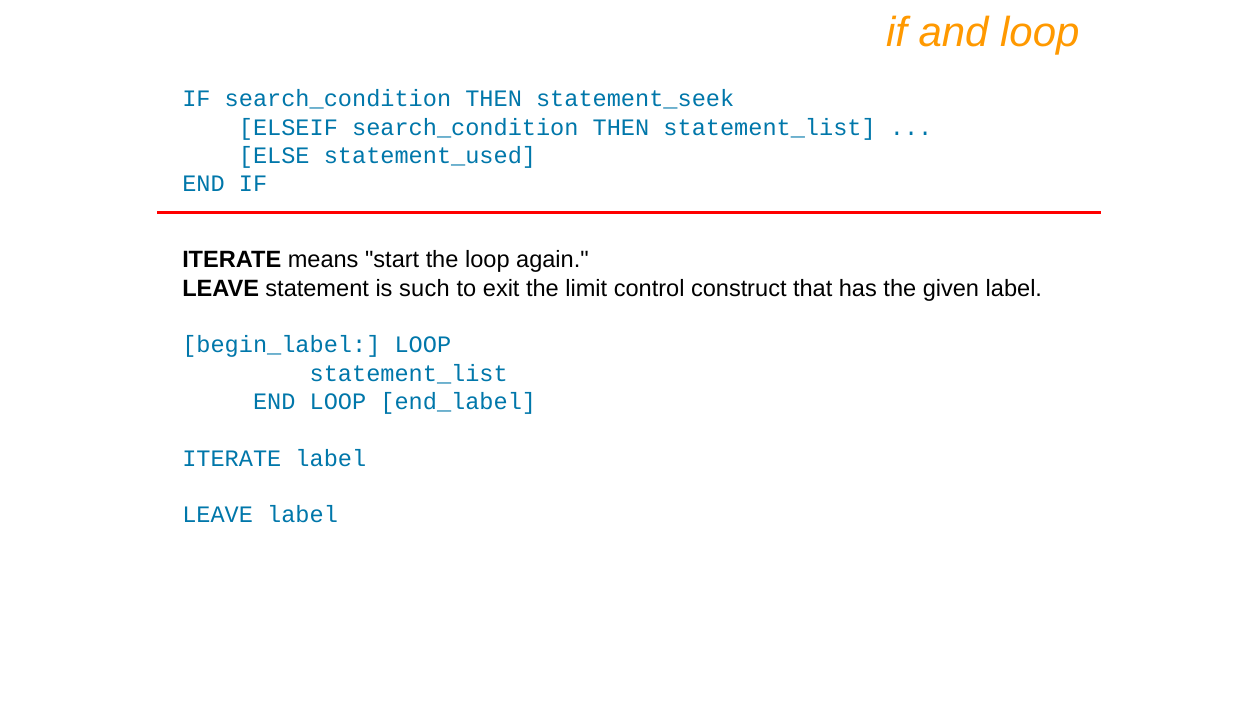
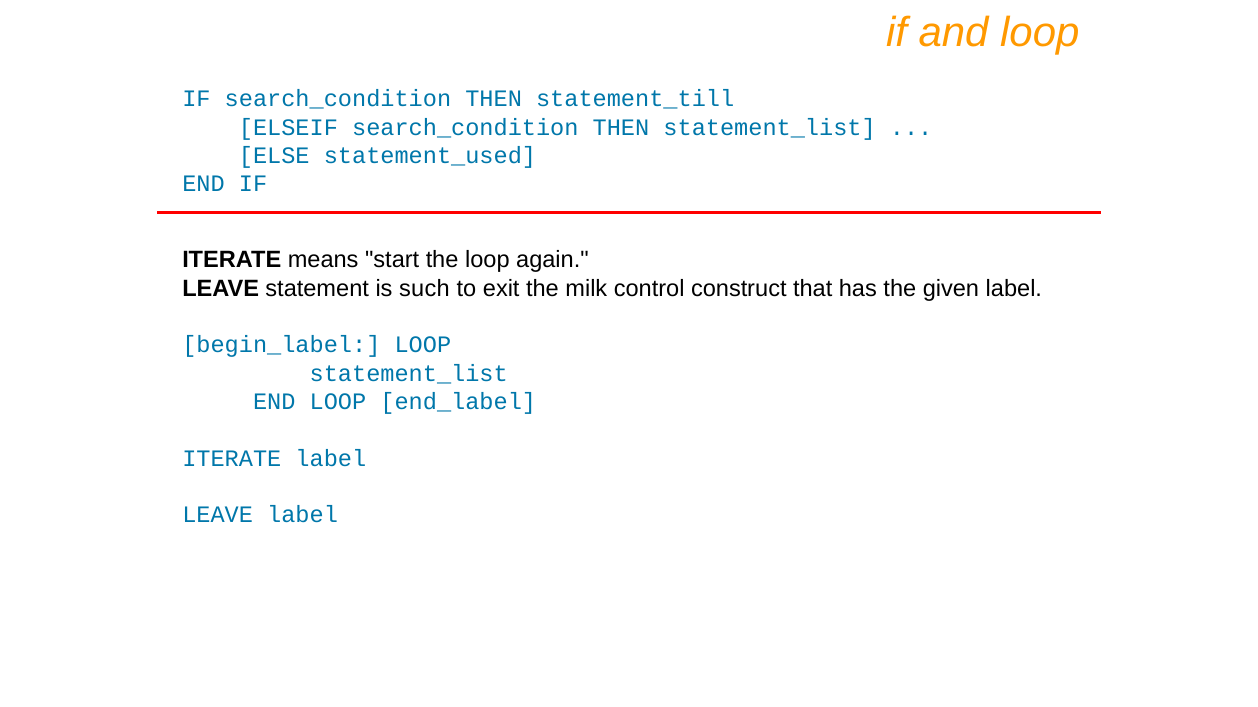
statement_seek: statement_seek -> statement_till
limit: limit -> milk
